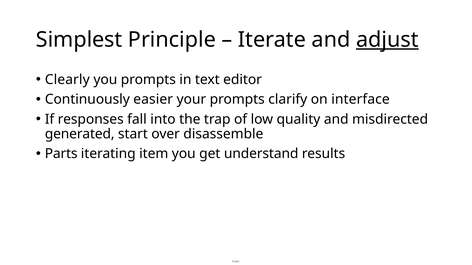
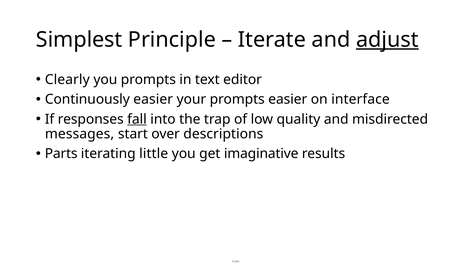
prompts clarify: clarify -> easier
fall underline: none -> present
generated: generated -> messages
disassemble: disassemble -> descriptions
item: item -> little
understand: understand -> imaginative
